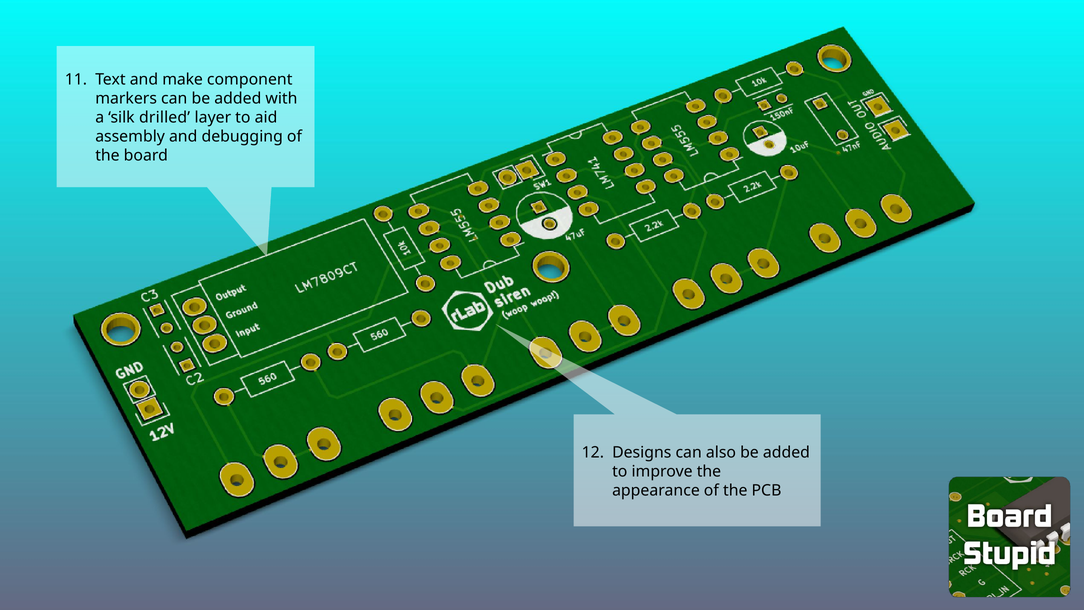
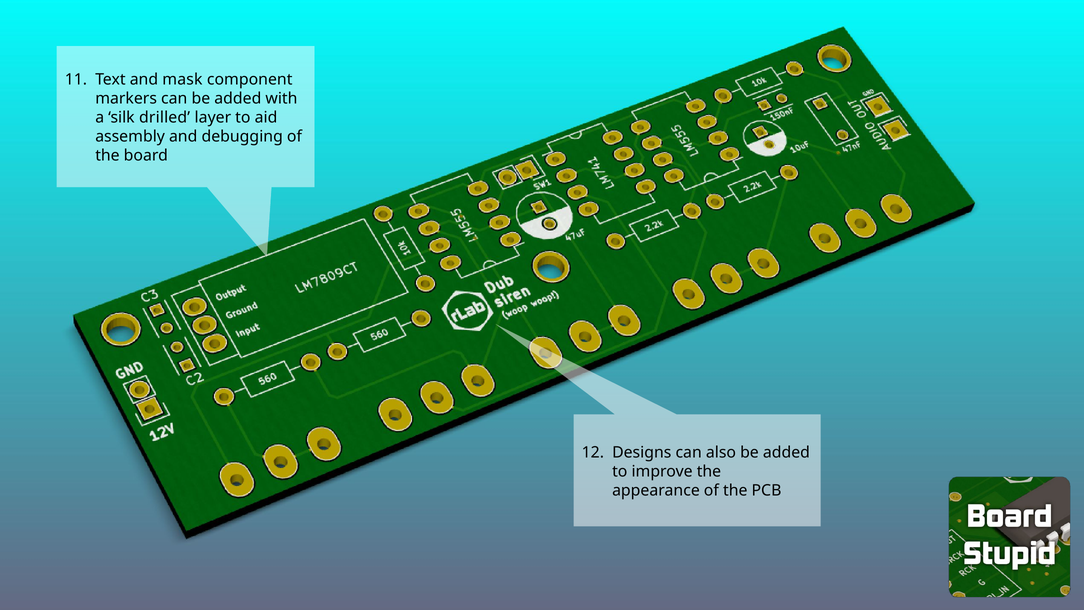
make: make -> mask
